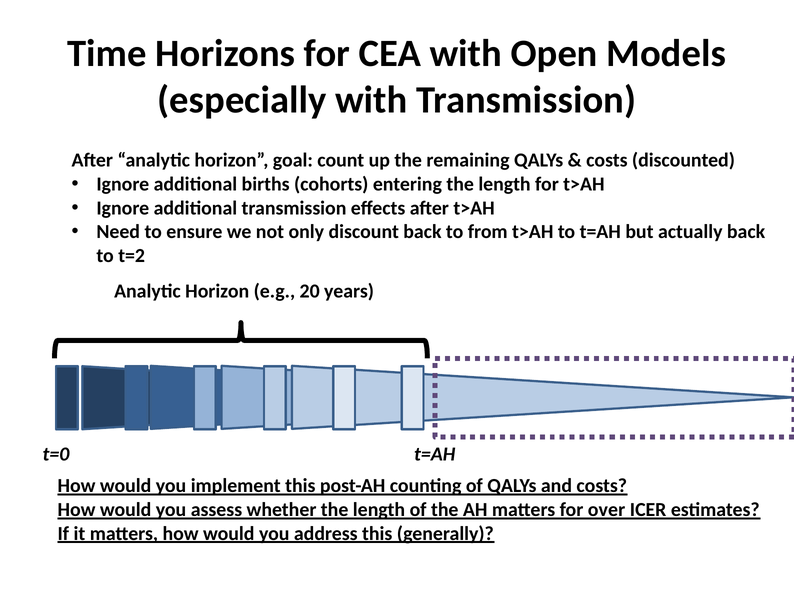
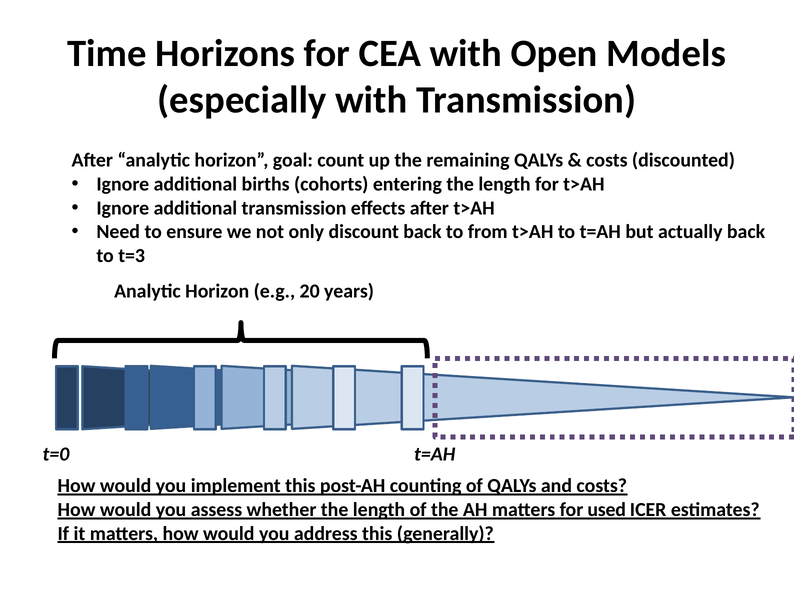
t=2: t=2 -> t=3
over: over -> used
